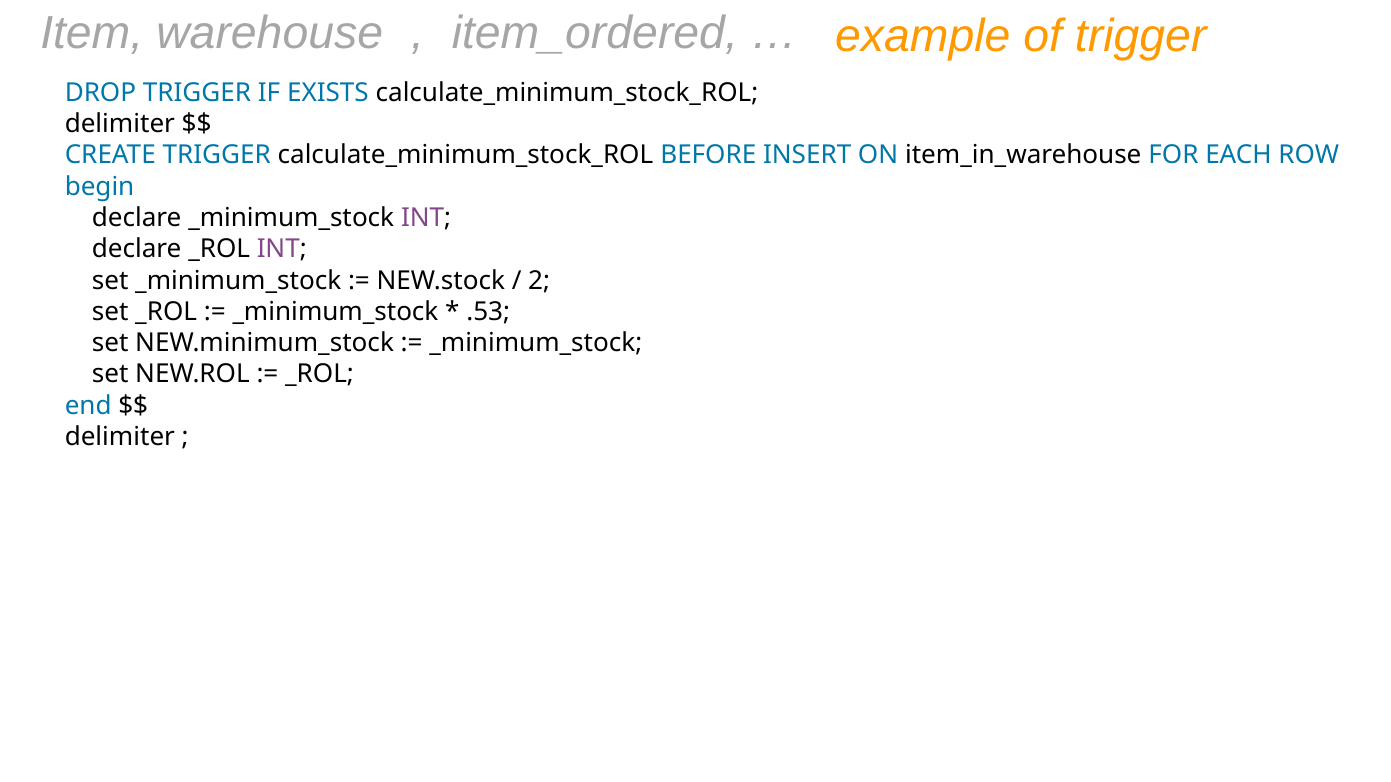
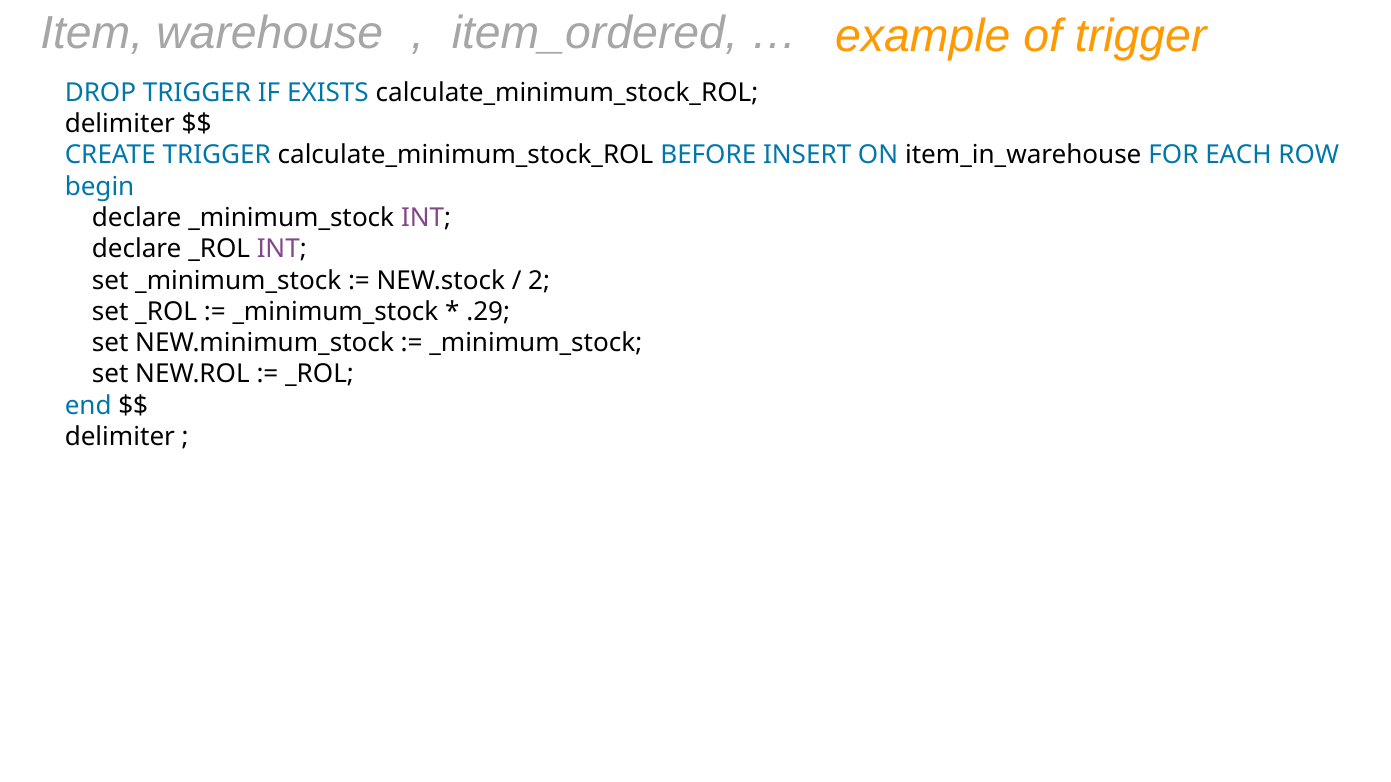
.53: .53 -> .29
